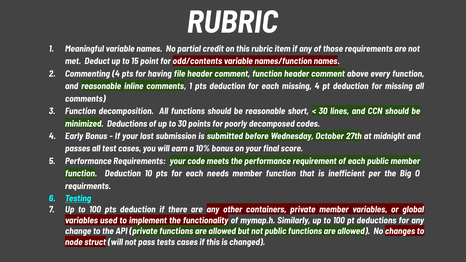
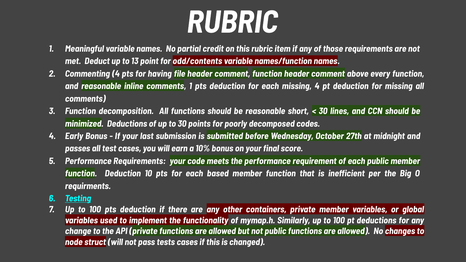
15: 15 -> 13
needs: needs -> based
